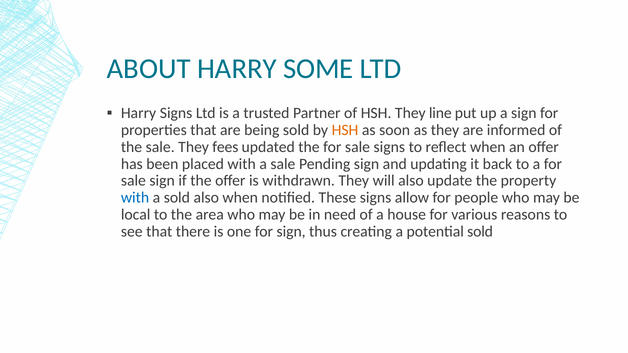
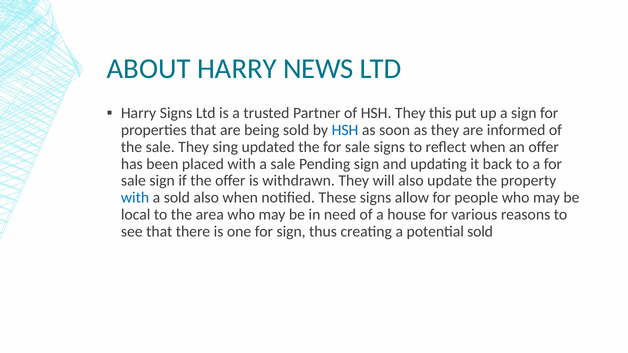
SOME: SOME -> NEWS
line: line -> this
HSH at (345, 130) colour: orange -> blue
fees: fees -> sing
